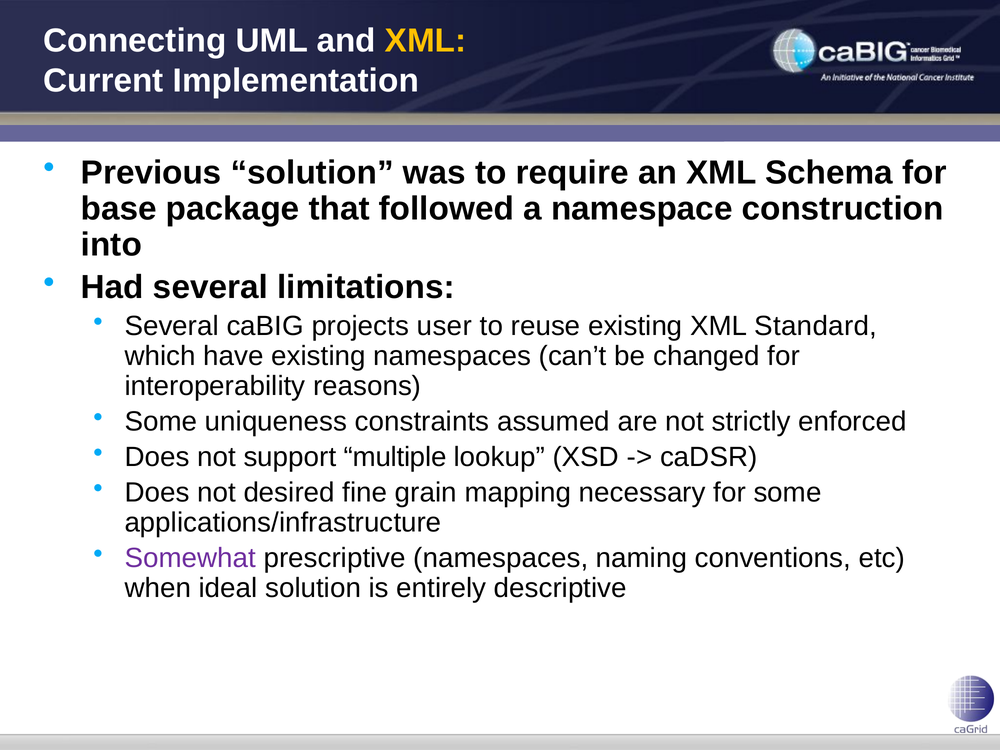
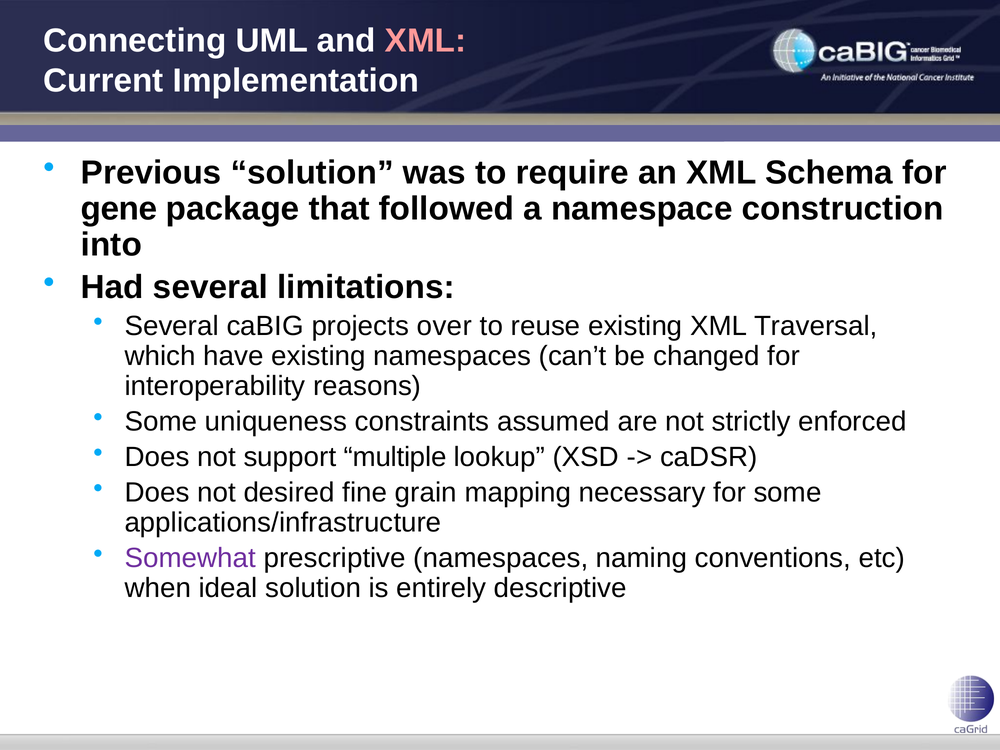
XML at (426, 41) colour: yellow -> pink
base: base -> gene
user: user -> over
Standard: Standard -> Traversal
